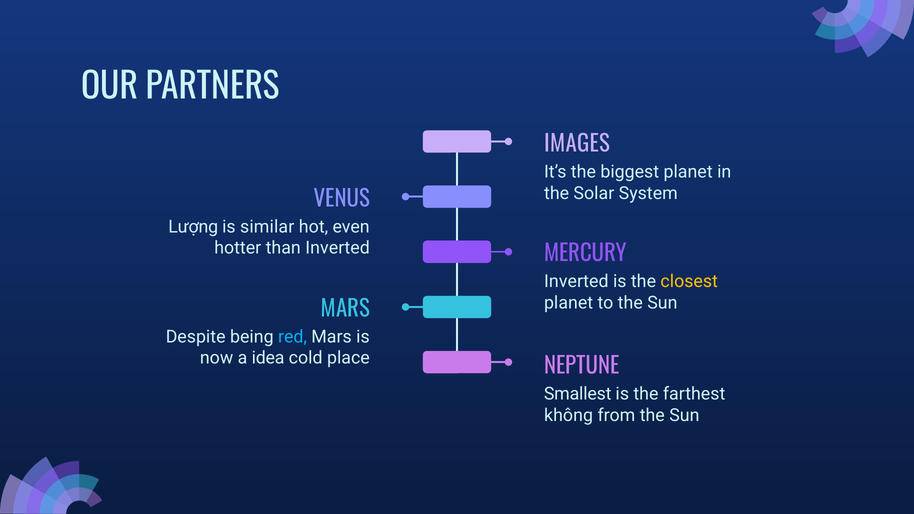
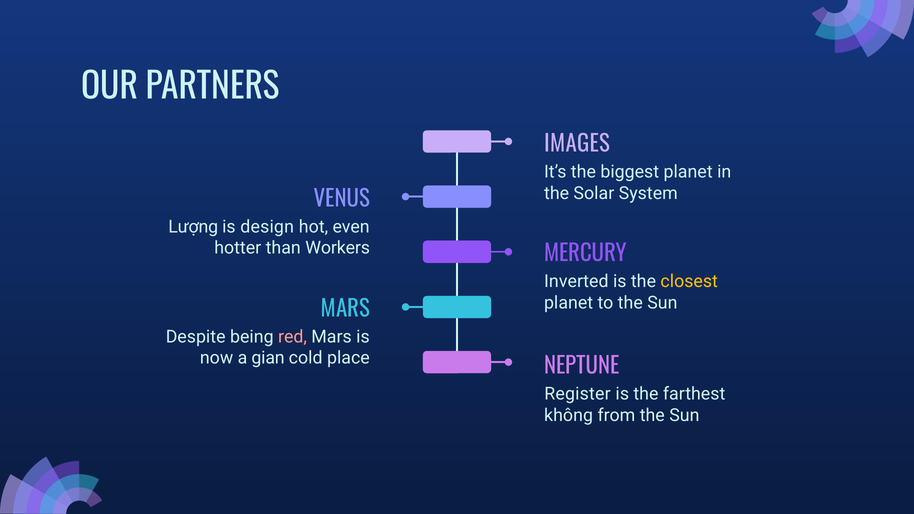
similar: similar -> design
than Inverted: Inverted -> Workers
red colour: light blue -> pink
idea: idea -> gian
Smallest: Smallest -> Register
